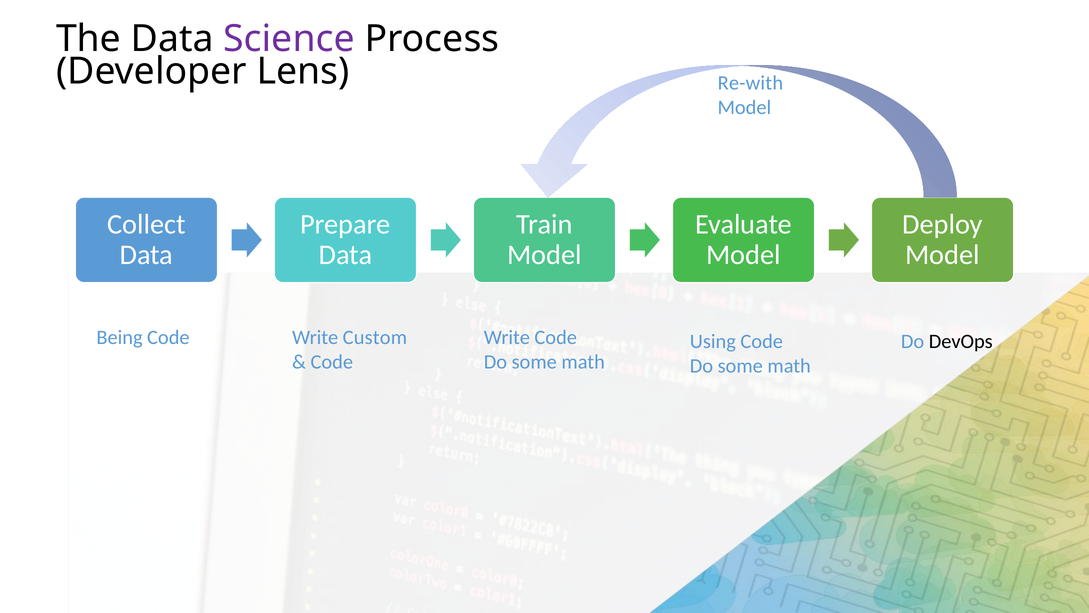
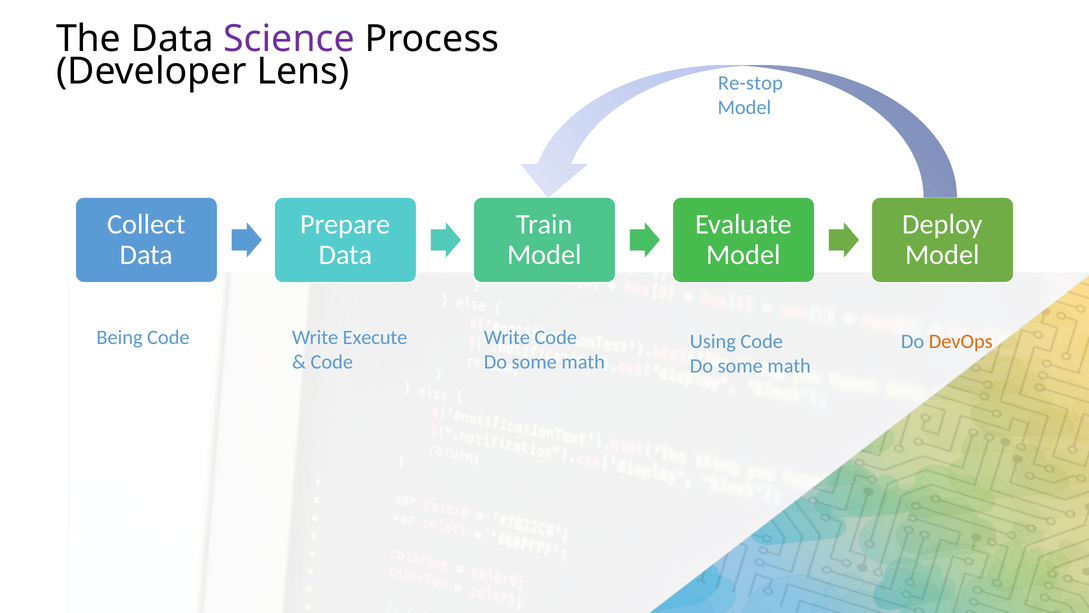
Re-with: Re-with -> Re-stop
Custom: Custom -> Execute
DevOps colour: black -> orange
